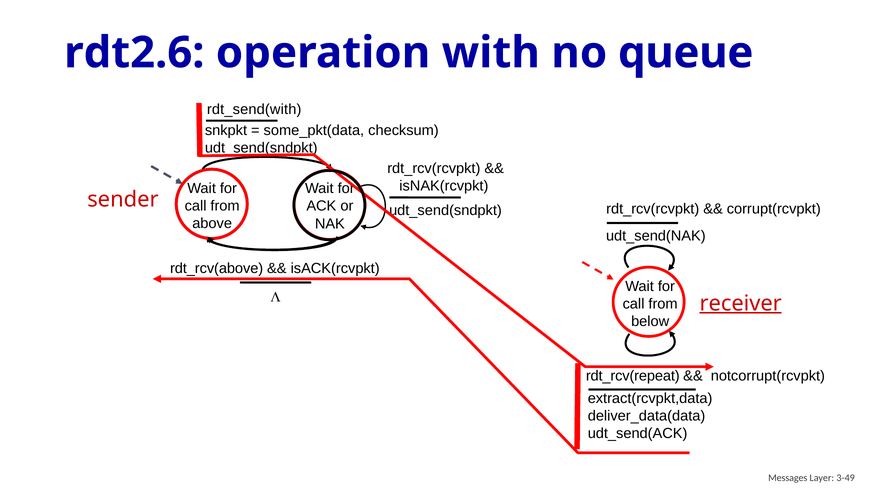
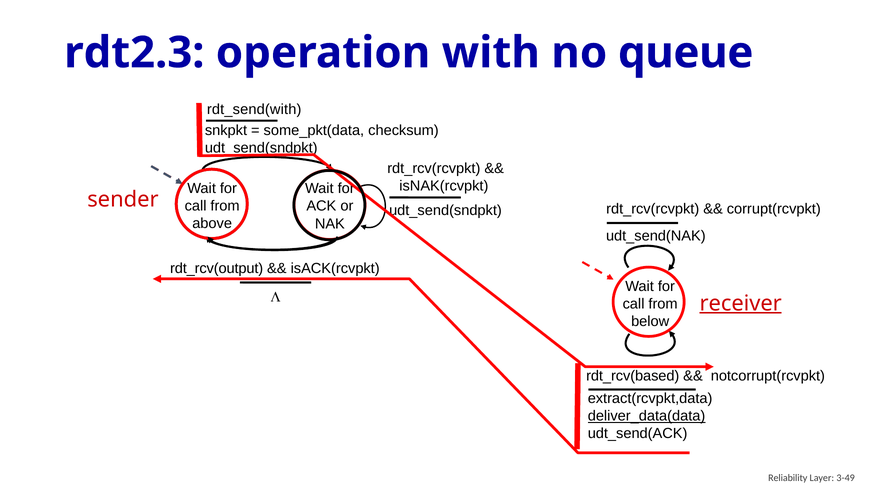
rdt2.6: rdt2.6 -> rdt2.3
rdt_rcv(above: rdt_rcv(above -> rdt_rcv(output
rdt_rcv(repeat: rdt_rcv(repeat -> rdt_rcv(based
deliver_data(data underline: none -> present
Messages: Messages -> Reliability
